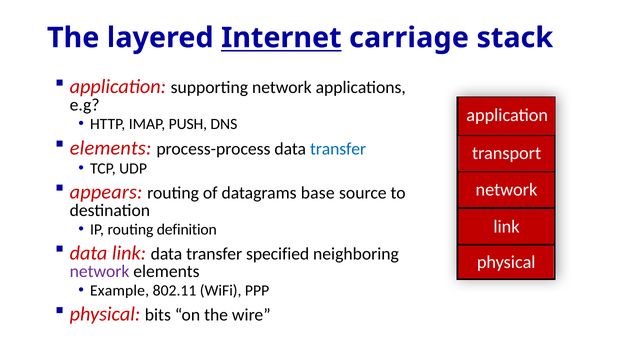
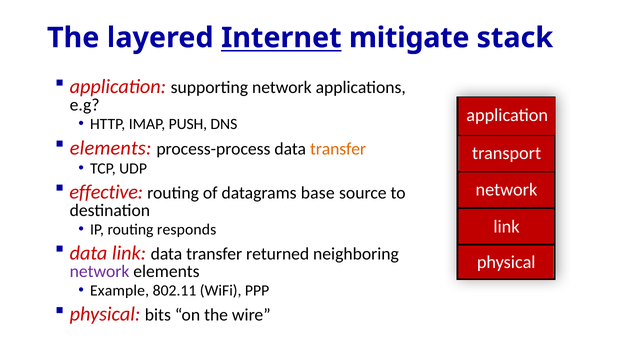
carriage: carriage -> mitigate
transfer at (338, 149) colour: blue -> orange
appears: appears -> effective
definition: definition -> responds
specified: specified -> returned
